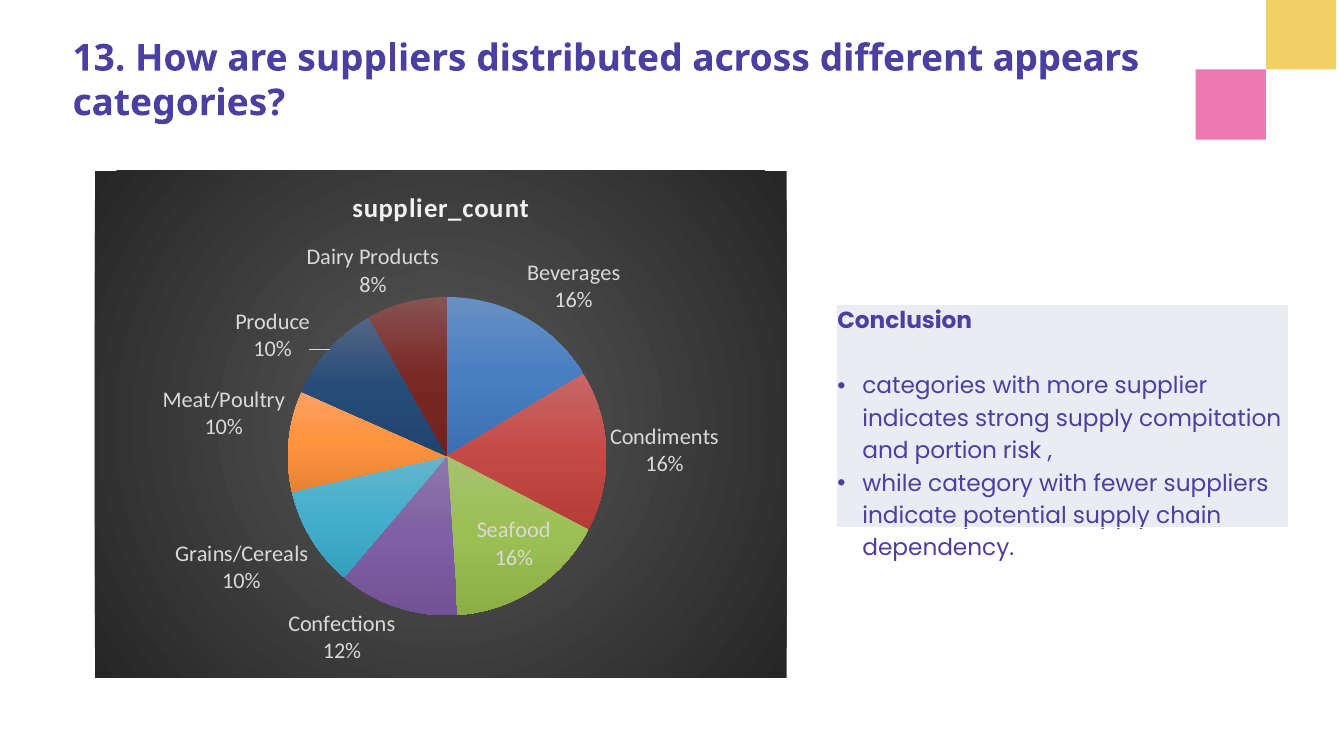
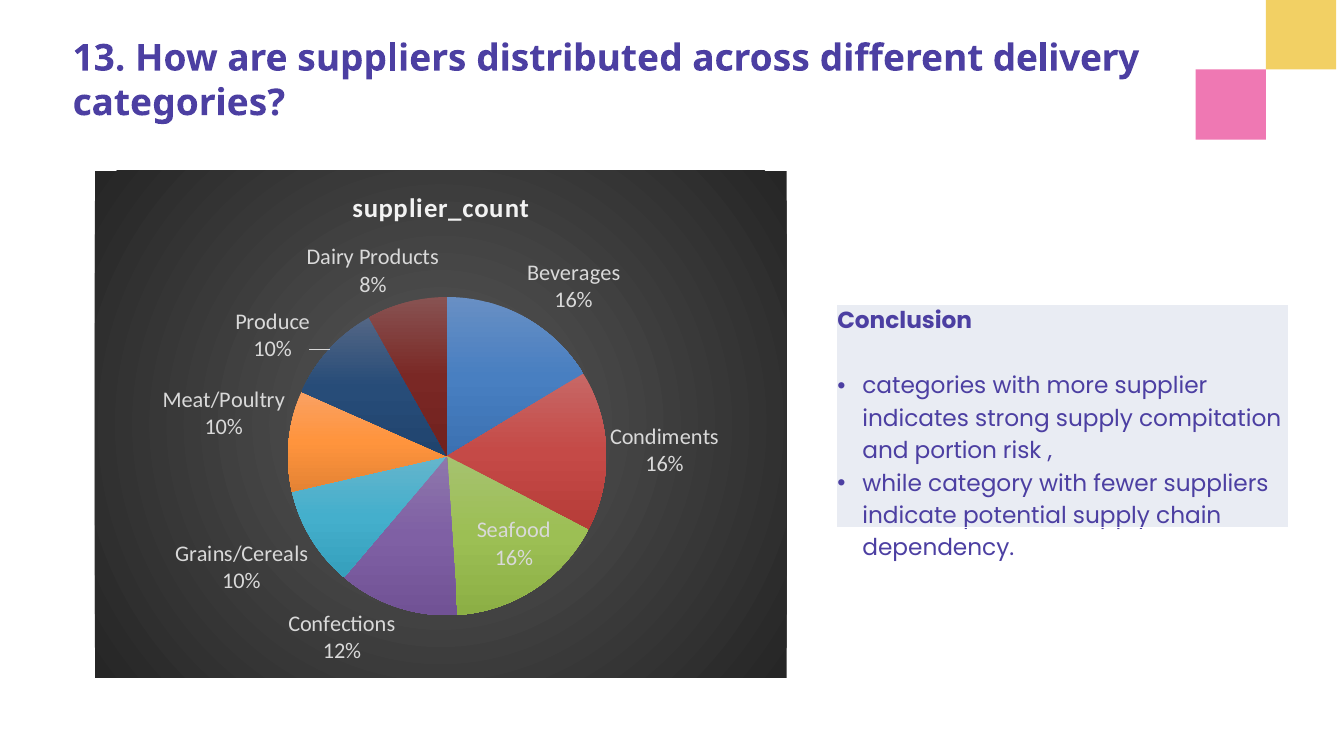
appears: appears -> delivery
